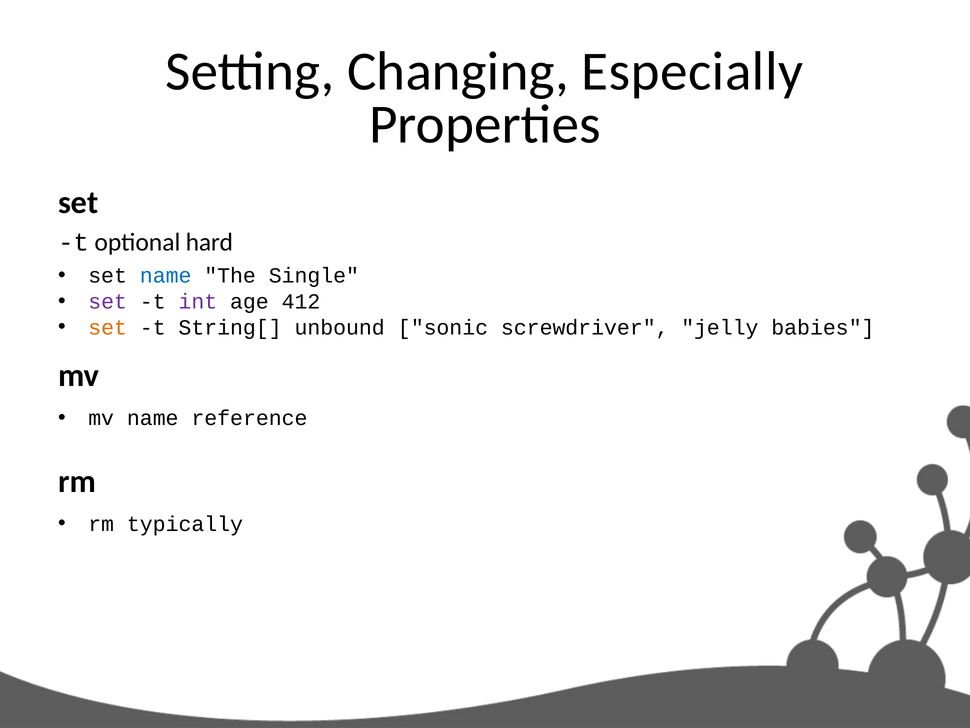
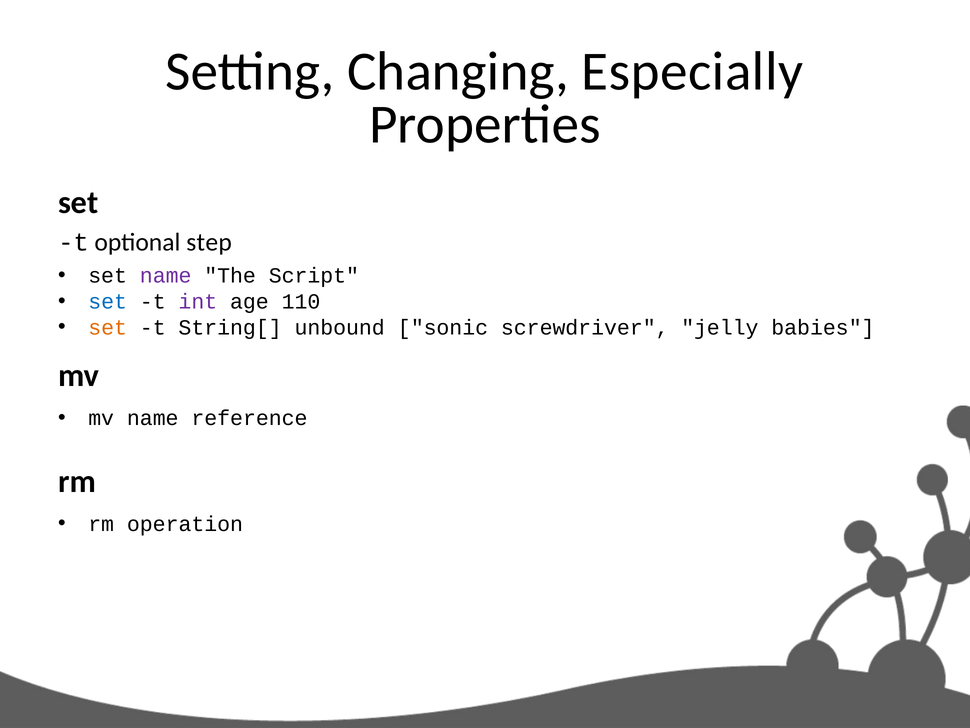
hard: hard -> step
name at (166, 276) colour: blue -> purple
Single: Single -> Script
set at (108, 301) colour: purple -> blue
412: 412 -> 110
typically: typically -> operation
